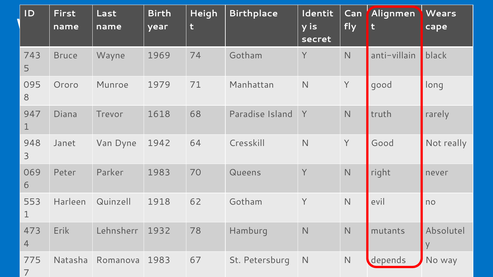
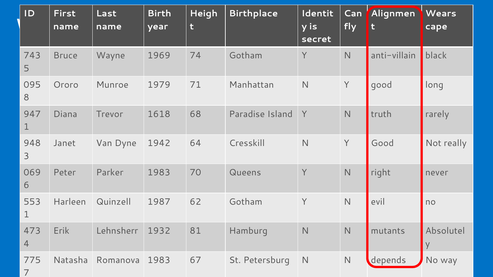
1918: 1918 -> 1987
1932 78: 78 -> 81
